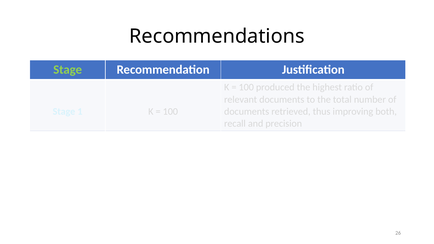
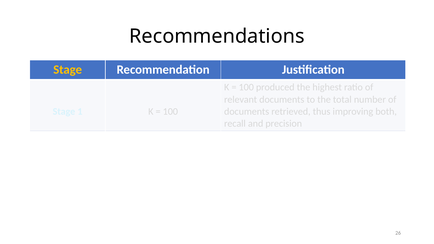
Stage at (68, 70) colour: light green -> yellow
